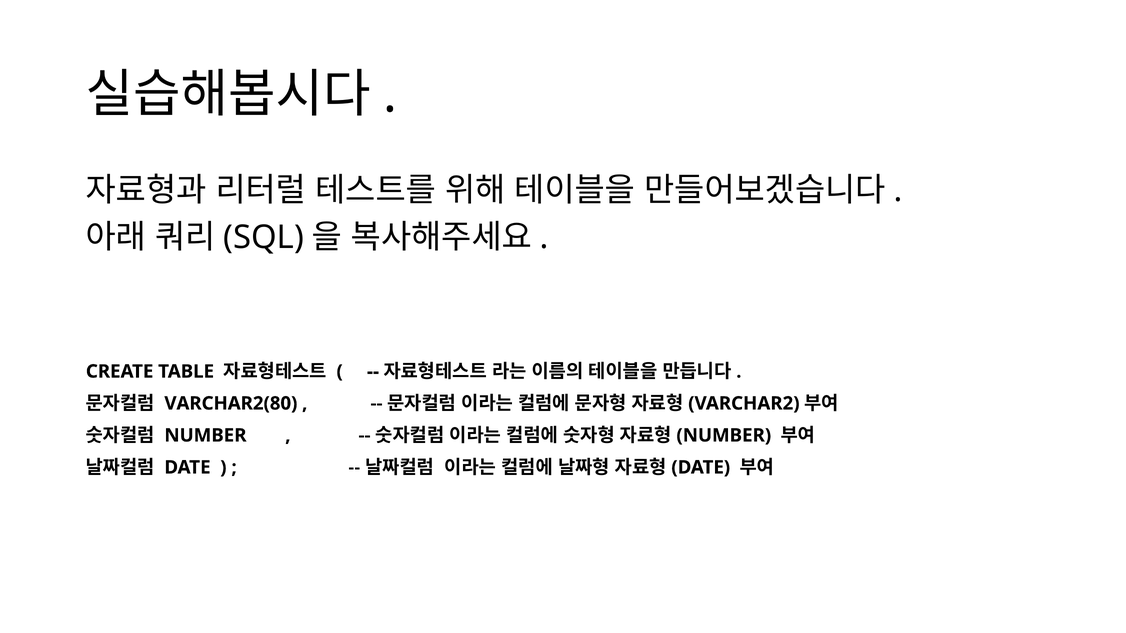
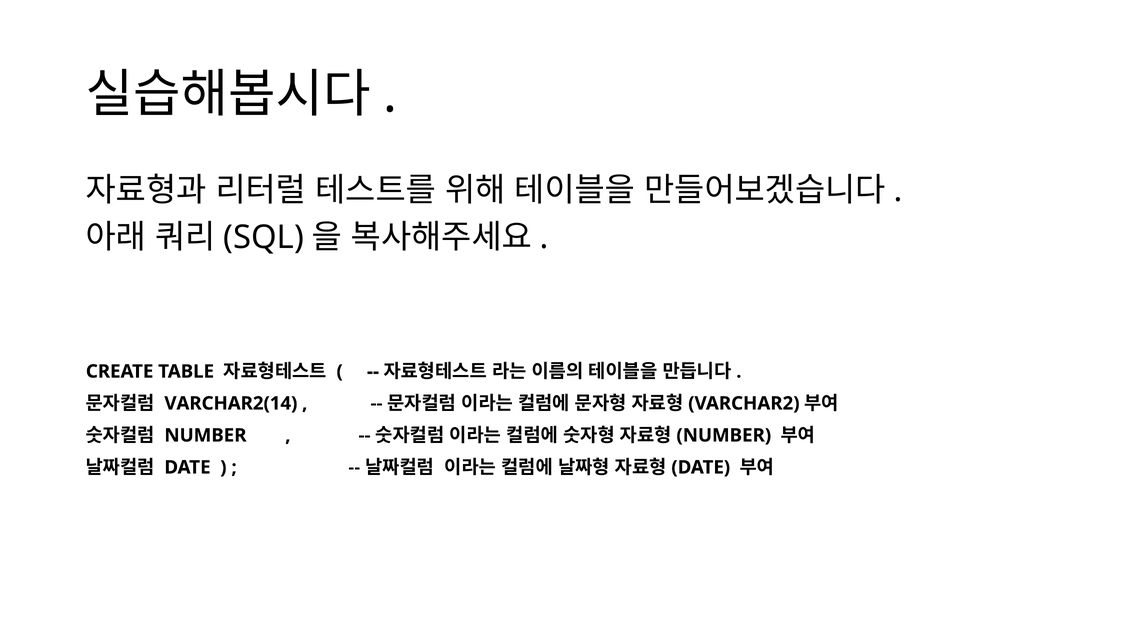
VARCHAR2(80: VARCHAR2(80 -> VARCHAR2(14
